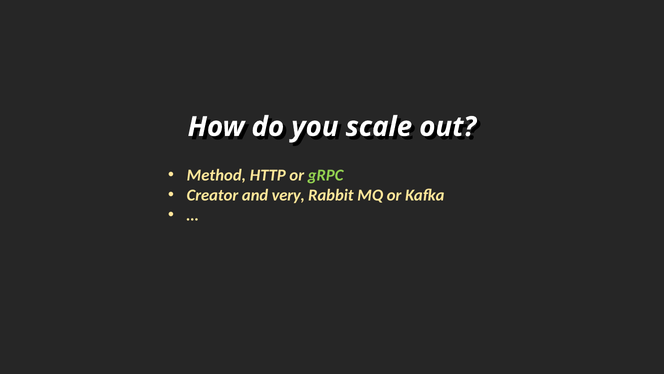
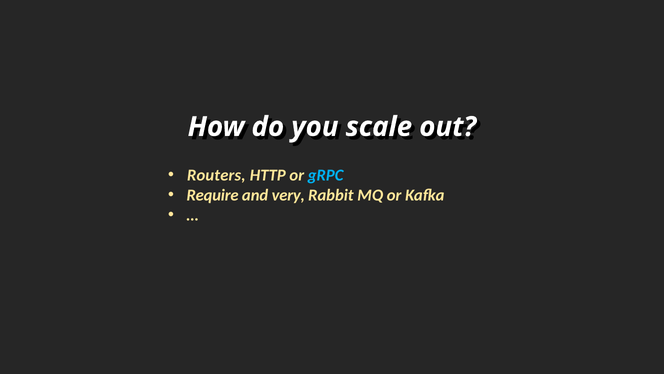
Method: Method -> Routers
gRPC colour: light green -> light blue
Creator: Creator -> Require
